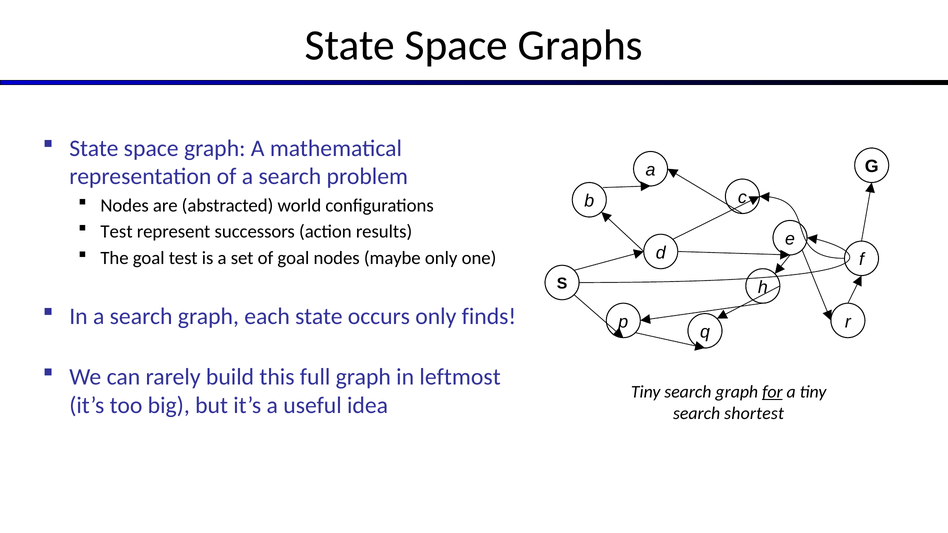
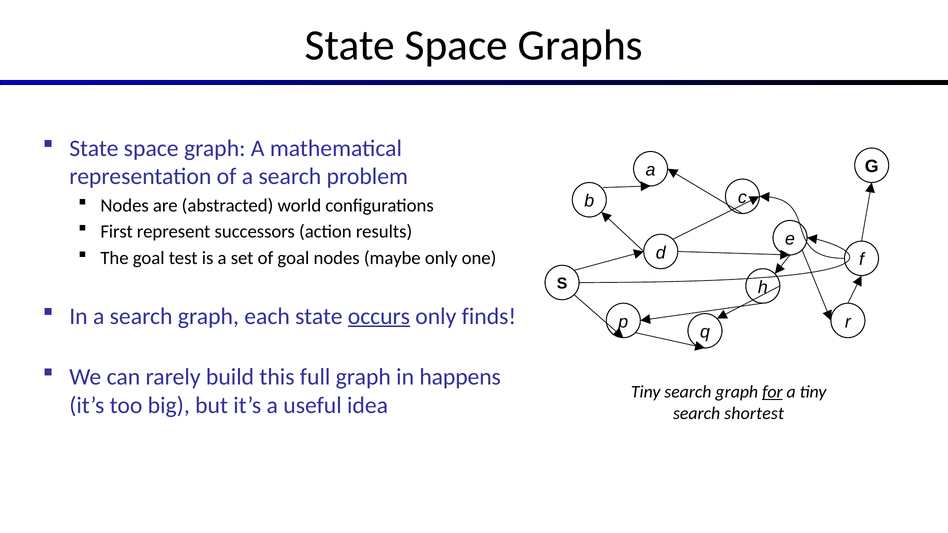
Test at (117, 232): Test -> First
occurs underline: none -> present
leftmost: leftmost -> happens
